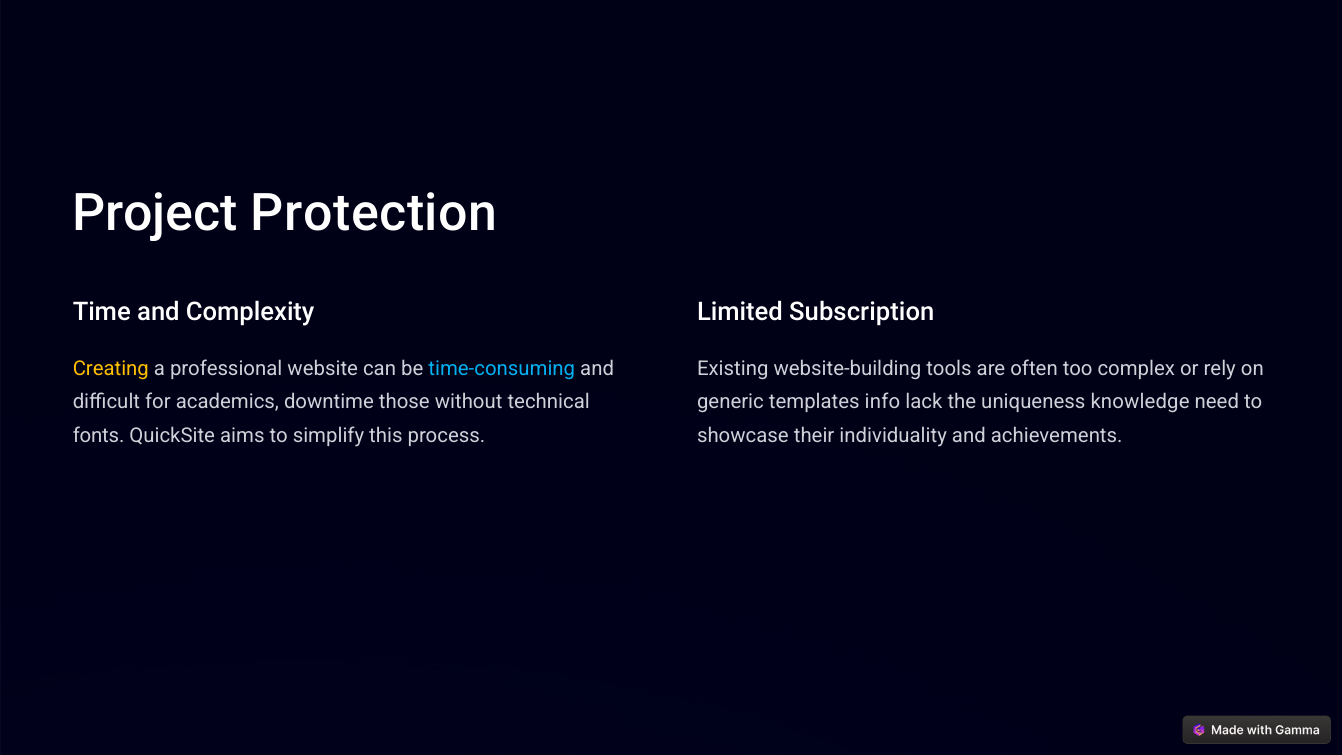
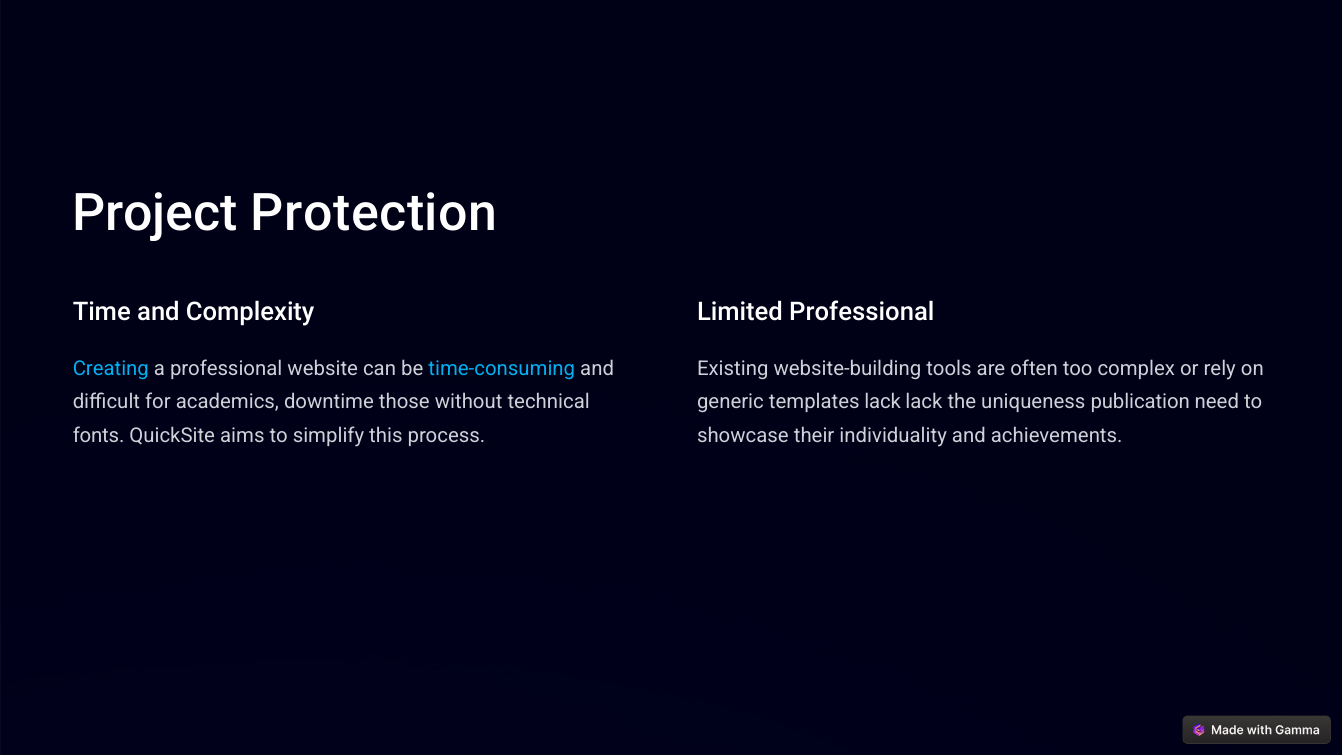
Limited Subscription: Subscription -> Professional
Creating colour: yellow -> light blue
templates info: info -> lack
knowledge: knowledge -> publication
